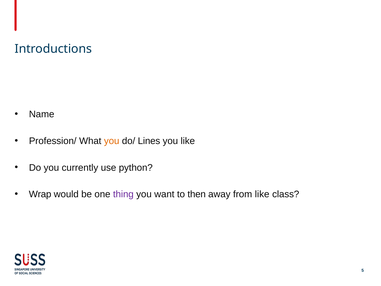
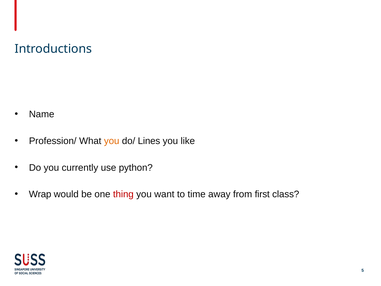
thing colour: purple -> red
then: then -> time
from like: like -> first
